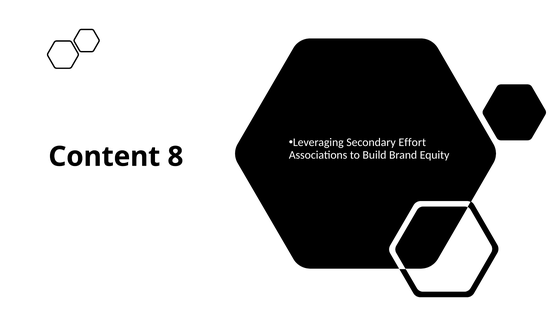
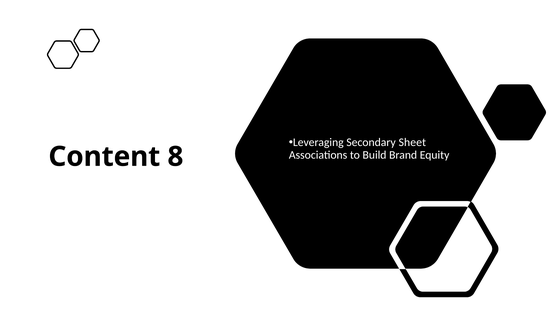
Effort: Effort -> Sheet
